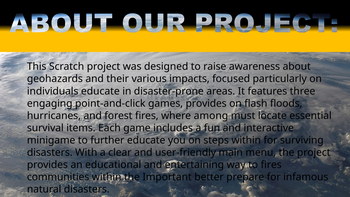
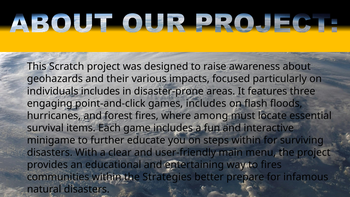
individuals educate: educate -> includes
games provides: provides -> includes
Important: Important -> Strategies
